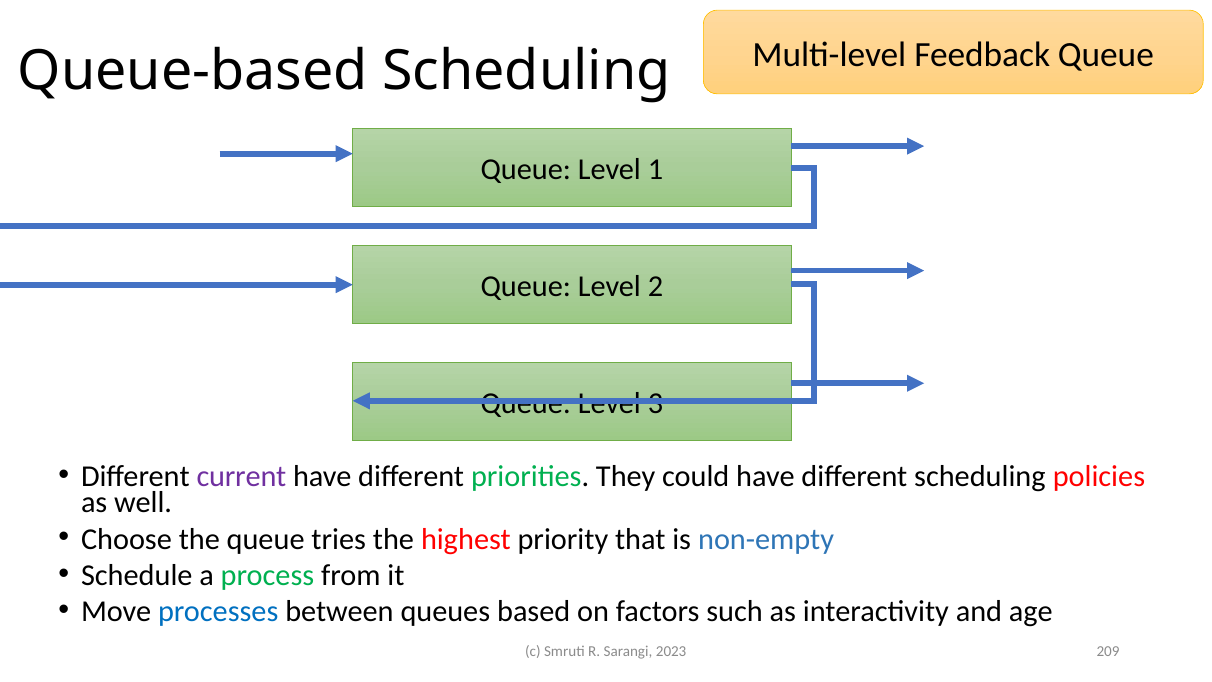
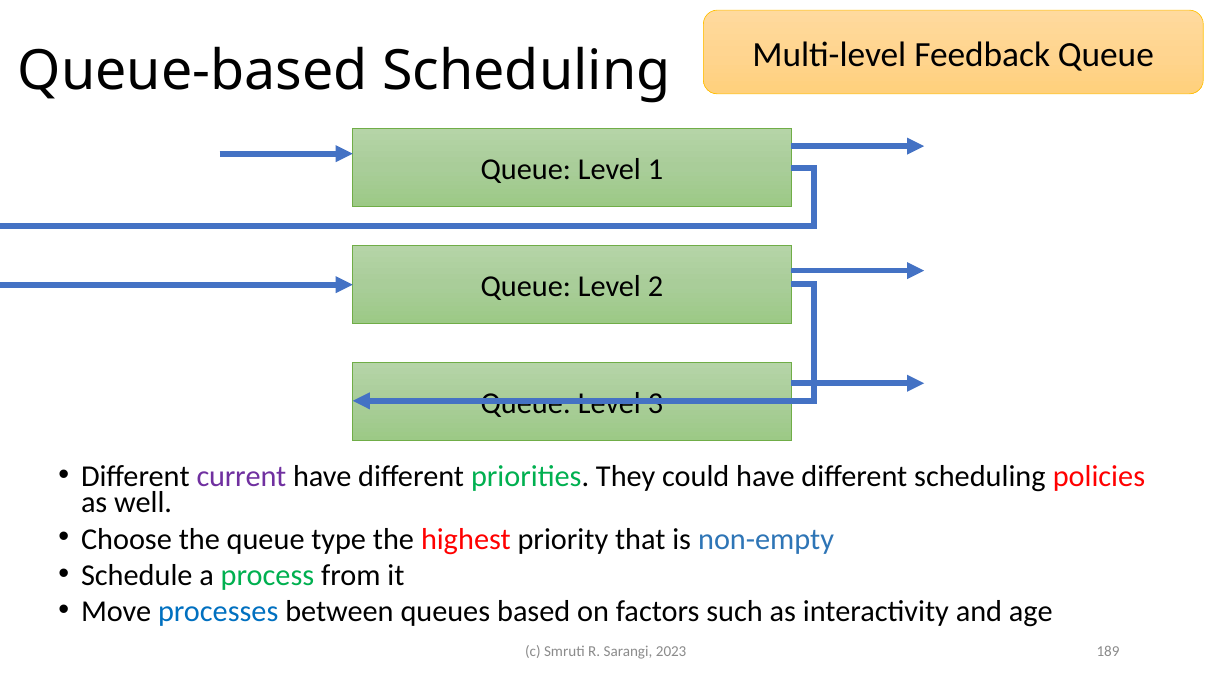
tries: tries -> type
209: 209 -> 189
